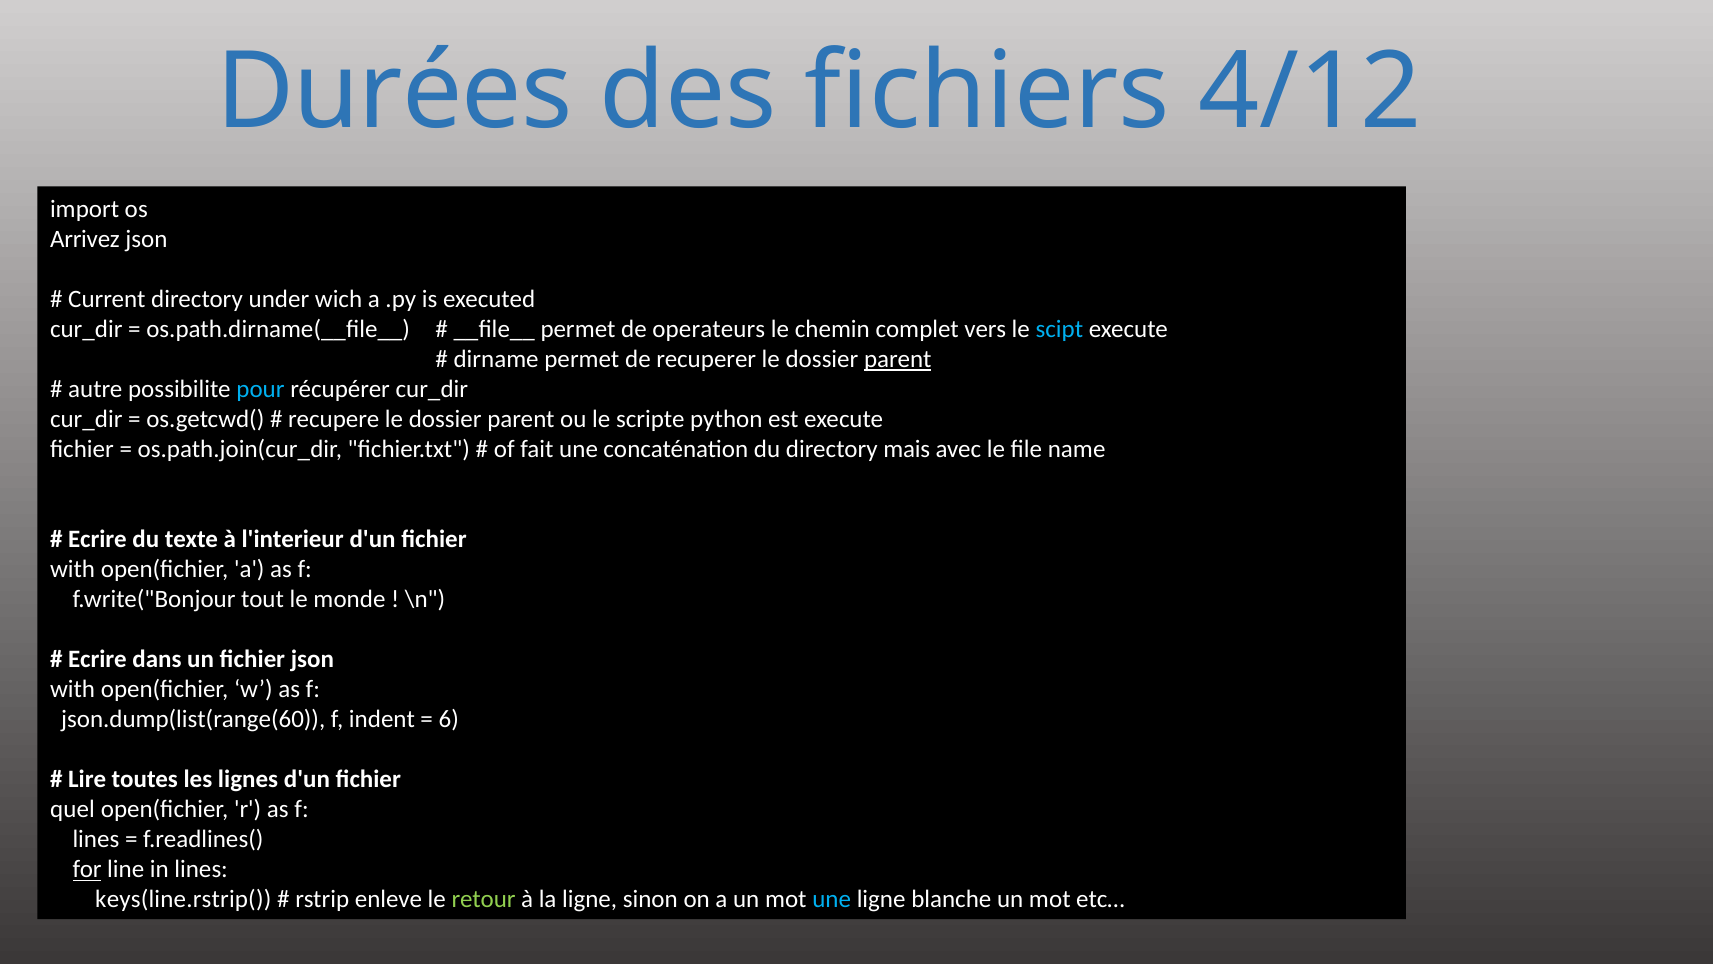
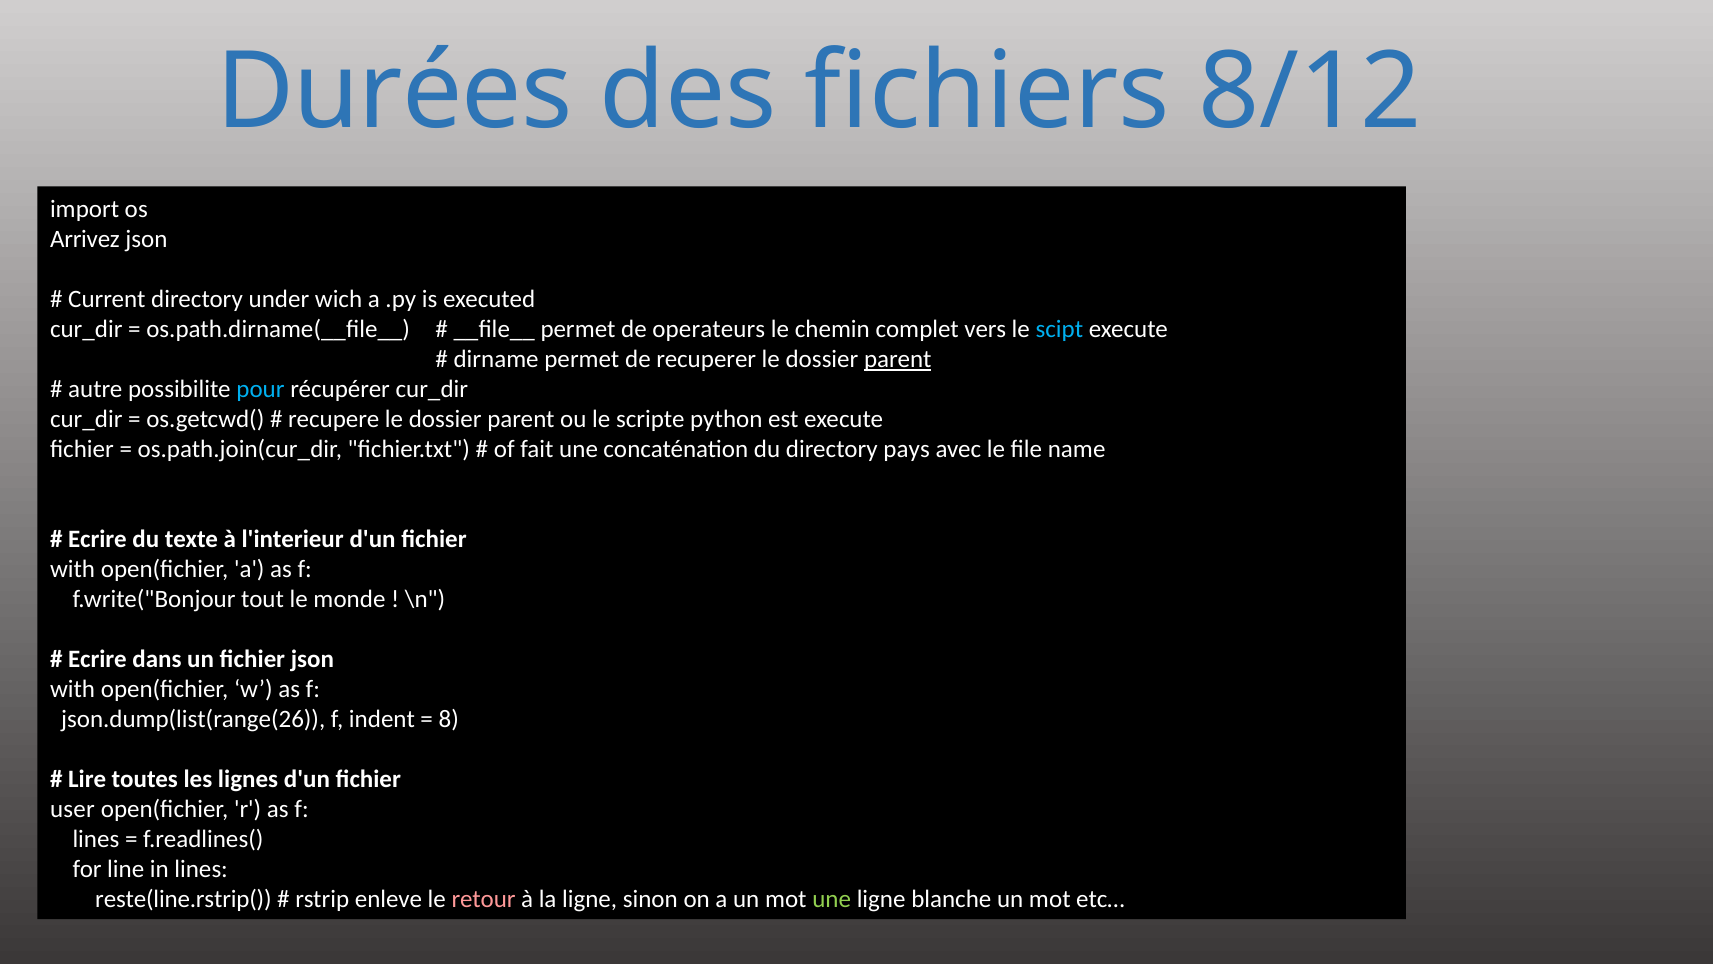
4/12: 4/12 -> 8/12
mais: mais -> pays
json.dump(list(range(60: json.dump(list(range(60 -> json.dump(list(range(26
6: 6 -> 8
quel: quel -> user
for underline: present -> none
keys(line.rstrip(: keys(line.rstrip( -> reste(line.rstrip(
retour colour: light green -> pink
une at (832, 899) colour: light blue -> light green
